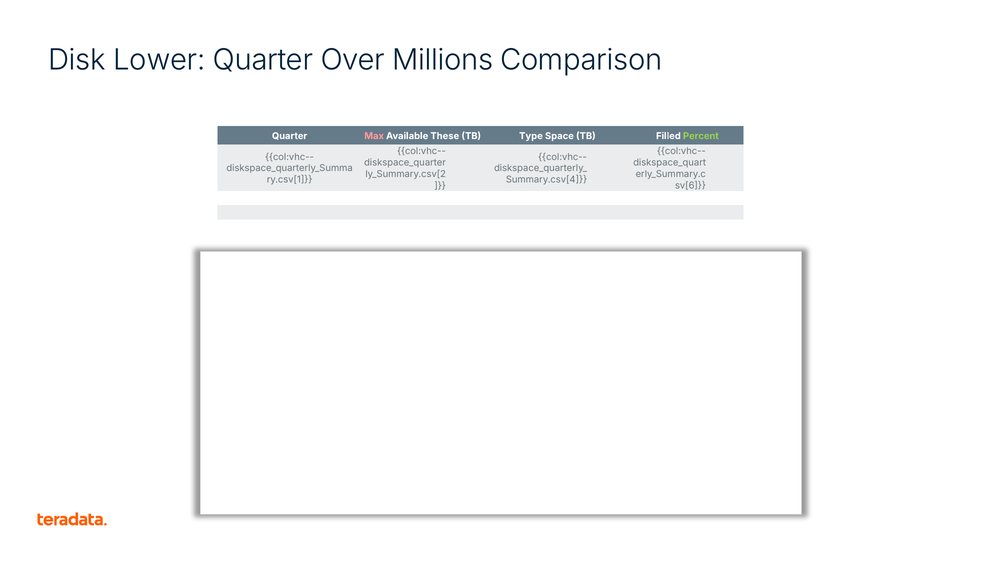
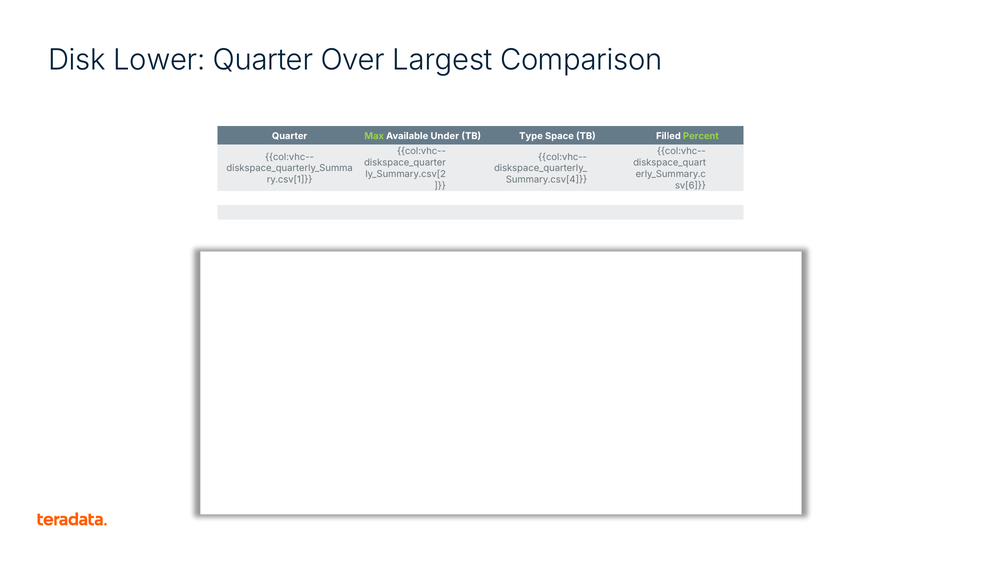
Millions: Millions -> Largest
Max colour: pink -> light green
These: These -> Under
